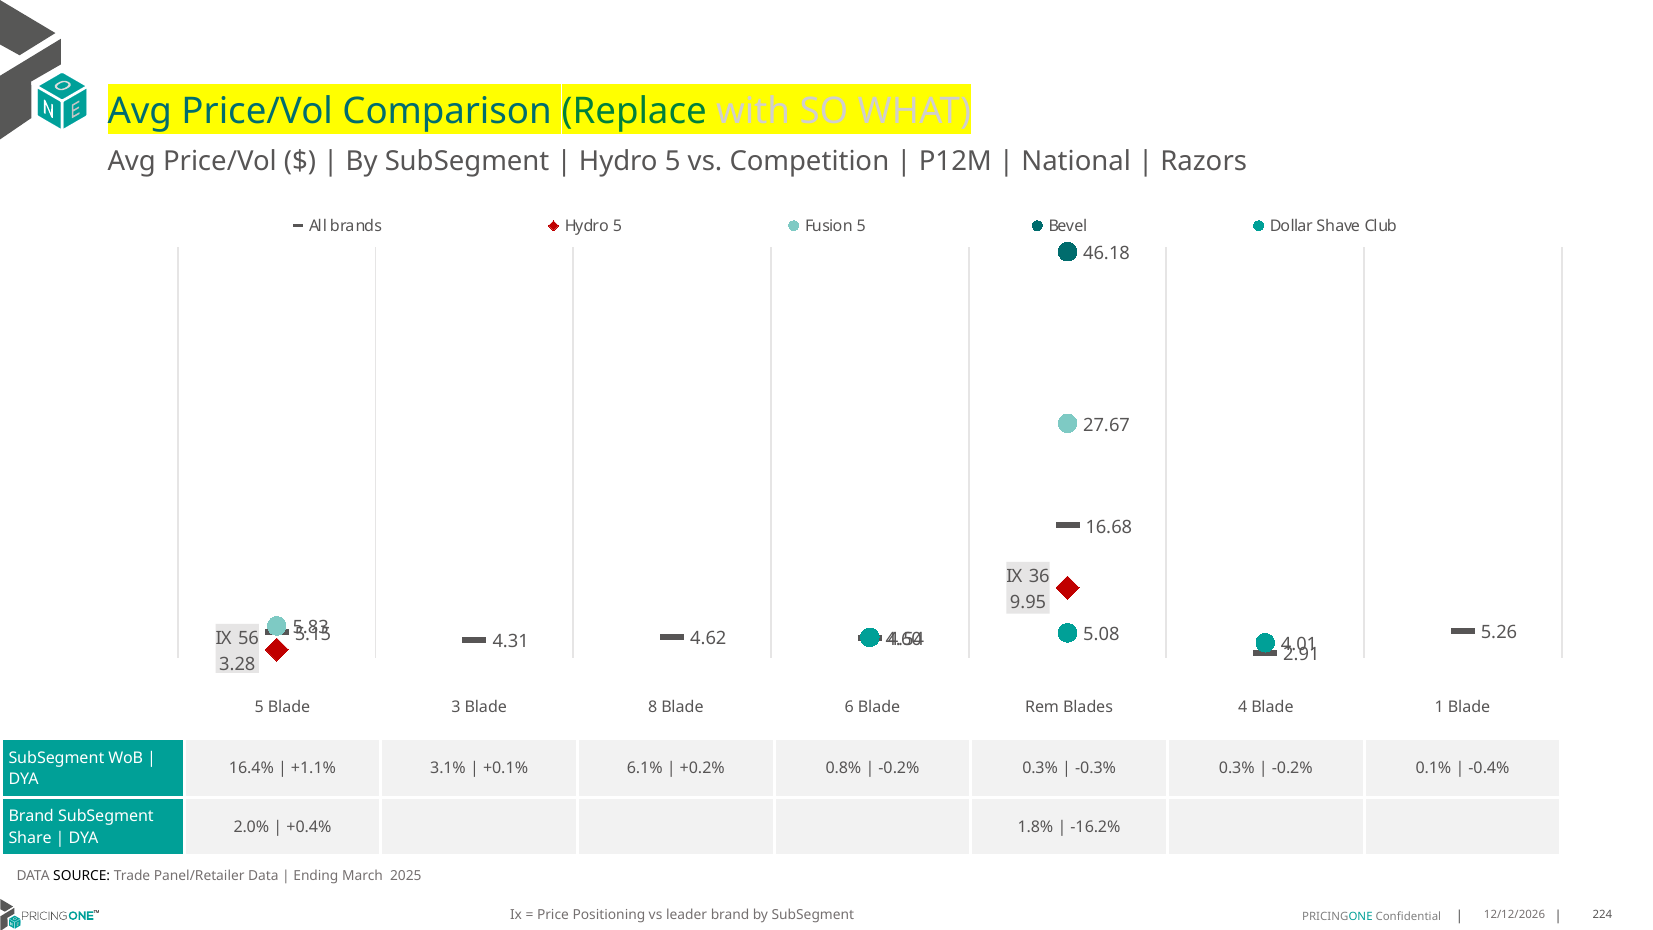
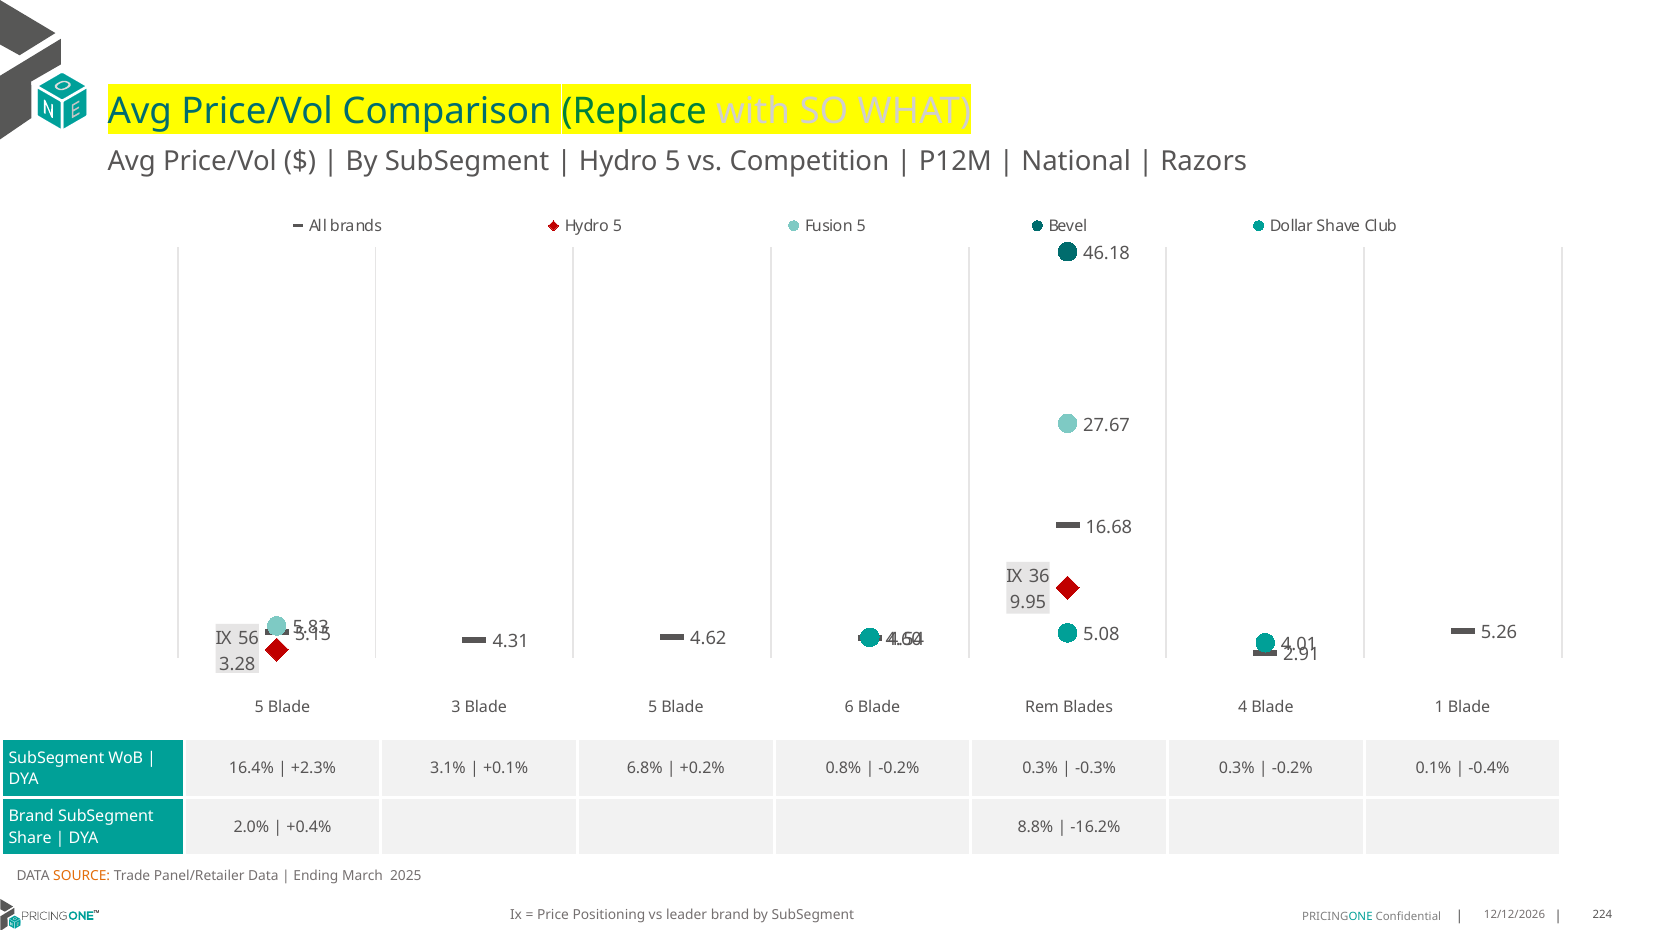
Blade 8: 8 -> 5
+1.1%: +1.1% -> +2.3%
6.1%: 6.1% -> 6.8%
1.8%: 1.8% -> 8.8%
SOURCE colour: black -> orange
